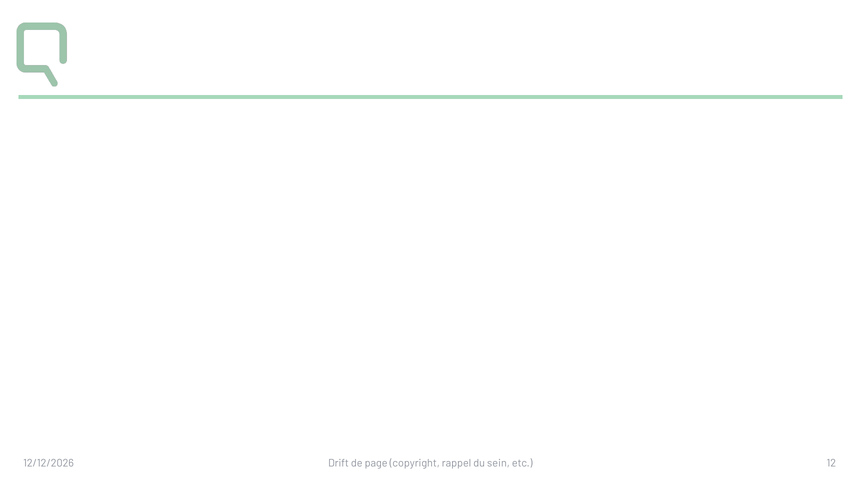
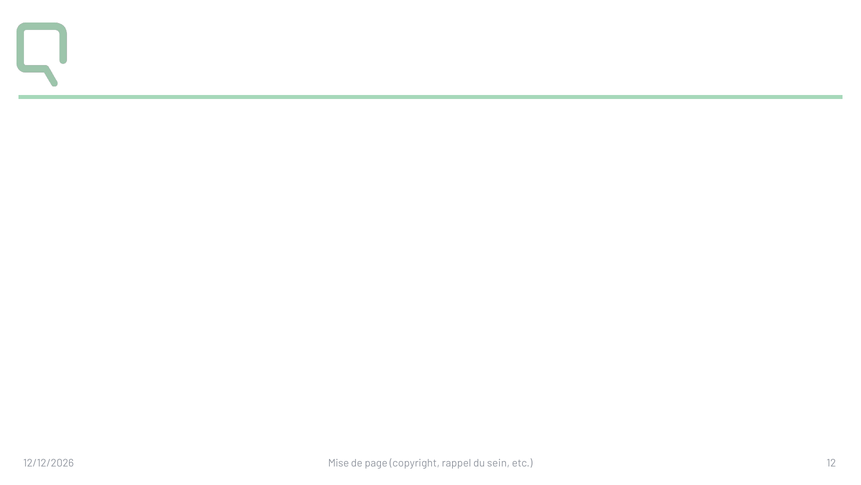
Drift: Drift -> Mise
